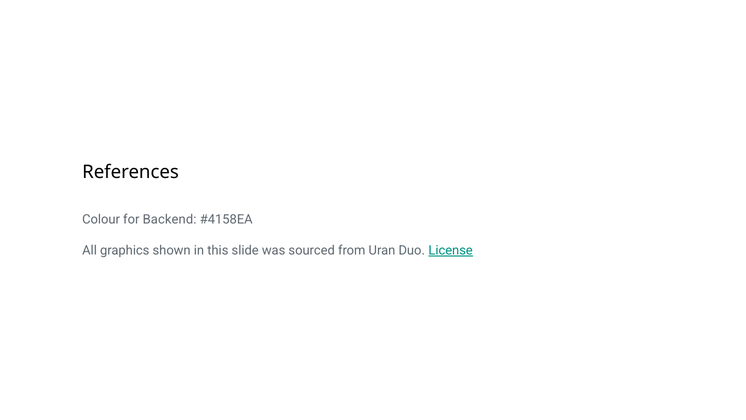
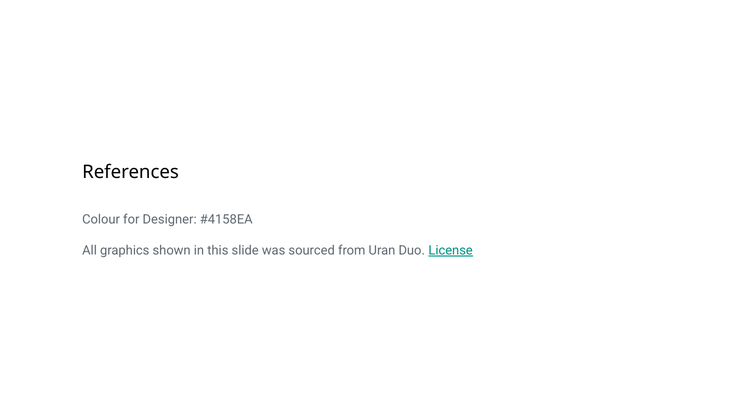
Backend: Backend -> Designer
